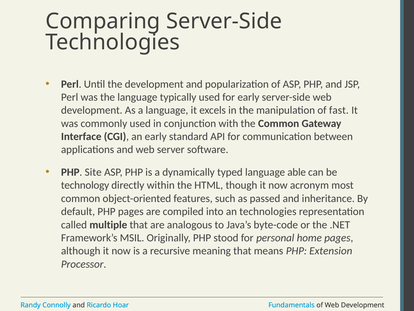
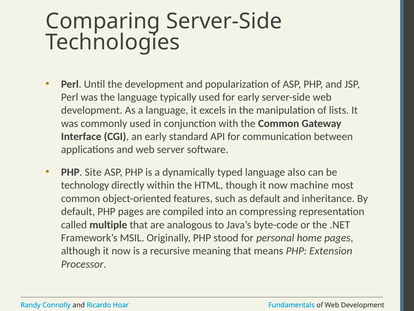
fast: fast -> lists
able: able -> also
acronym: acronym -> machine
as passed: passed -> default
an technologies: technologies -> compressing
